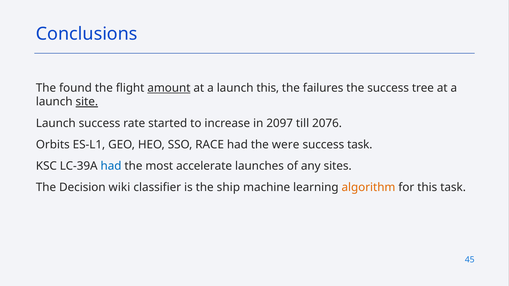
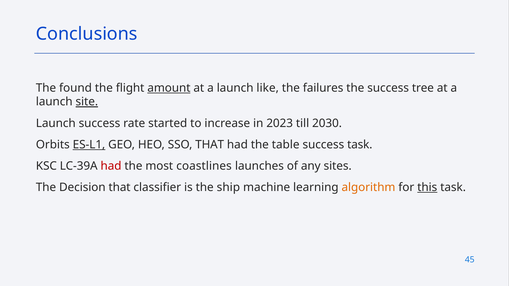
launch this: this -> like
2097: 2097 -> 2023
2076: 2076 -> 2030
ES-L1 underline: none -> present
SSO RACE: RACE -> THAT
were: were -> table
had at (111, 166) colour: blue -> red
accelerate: accelerate -> coastlines
Decision wiki: wiki -> that
this at (427, 188) underline: none -> present
